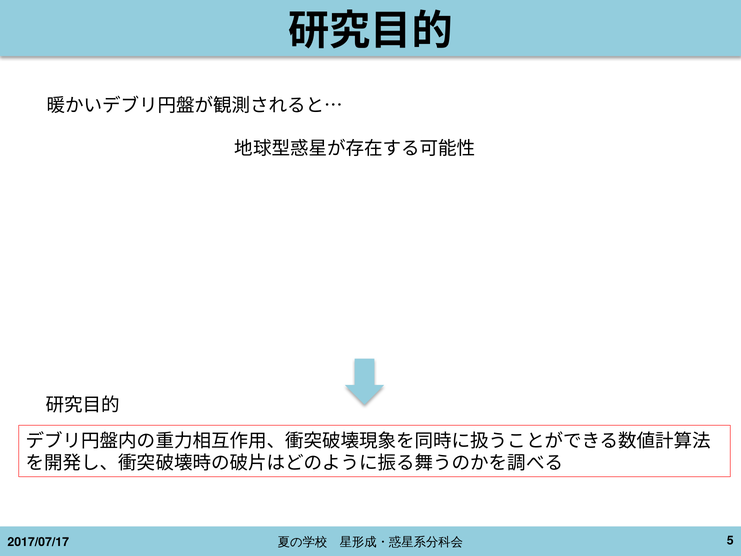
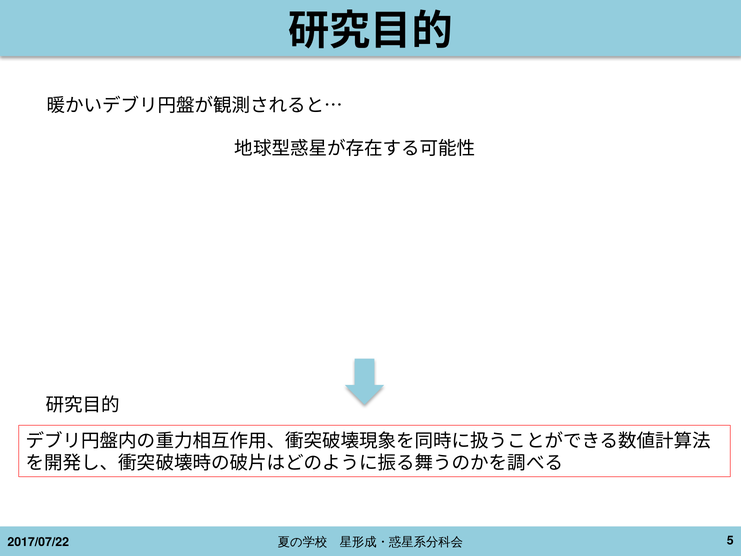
2017/07/17: 2017/07/17 -> 2017/07/22
